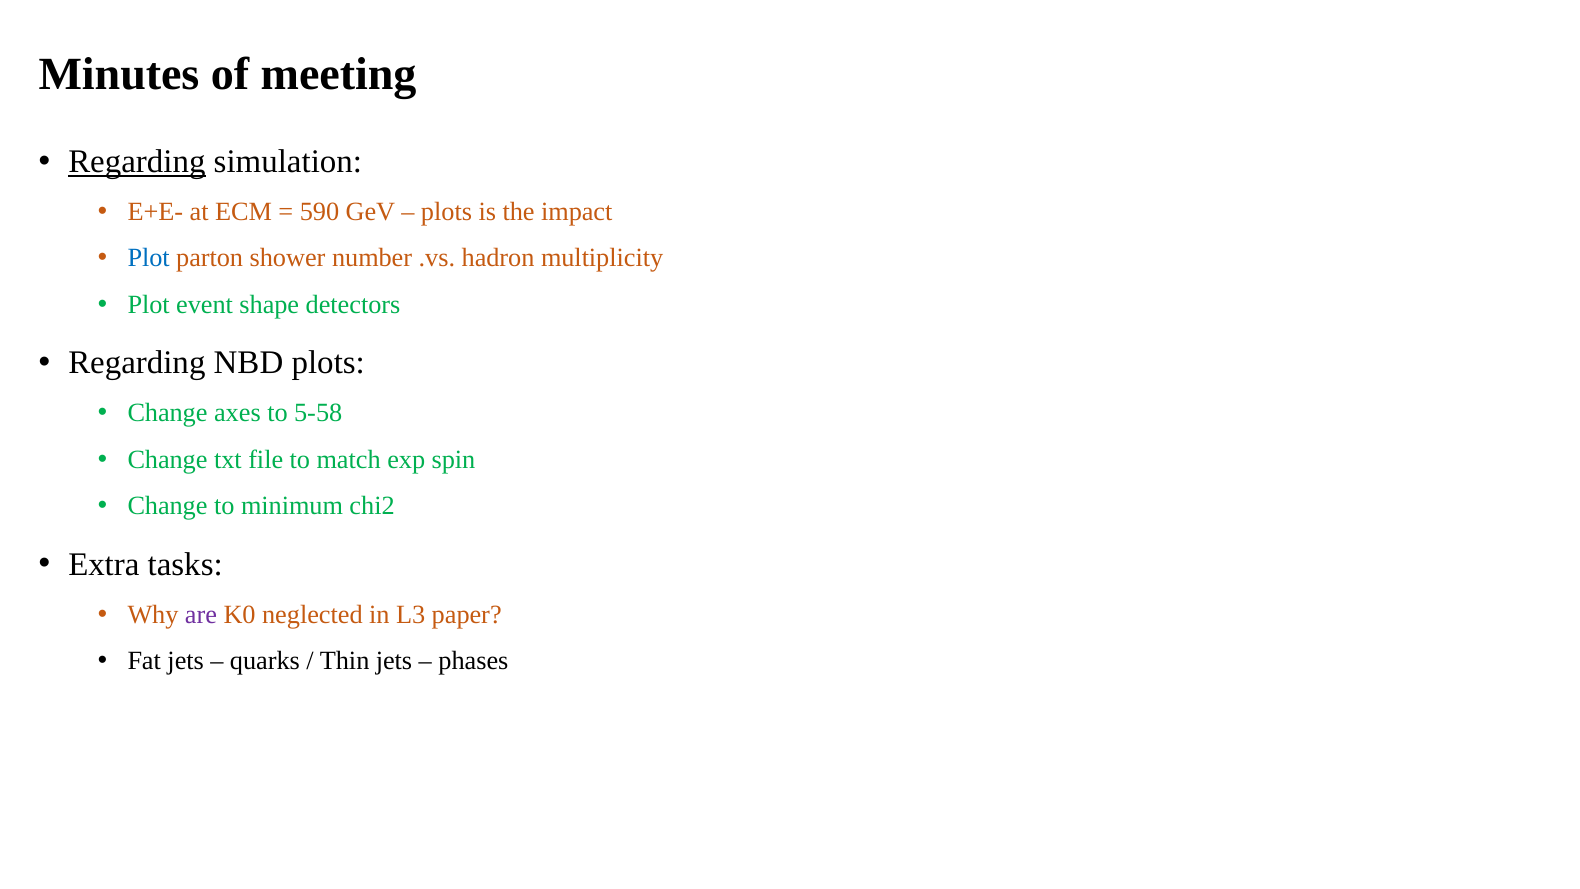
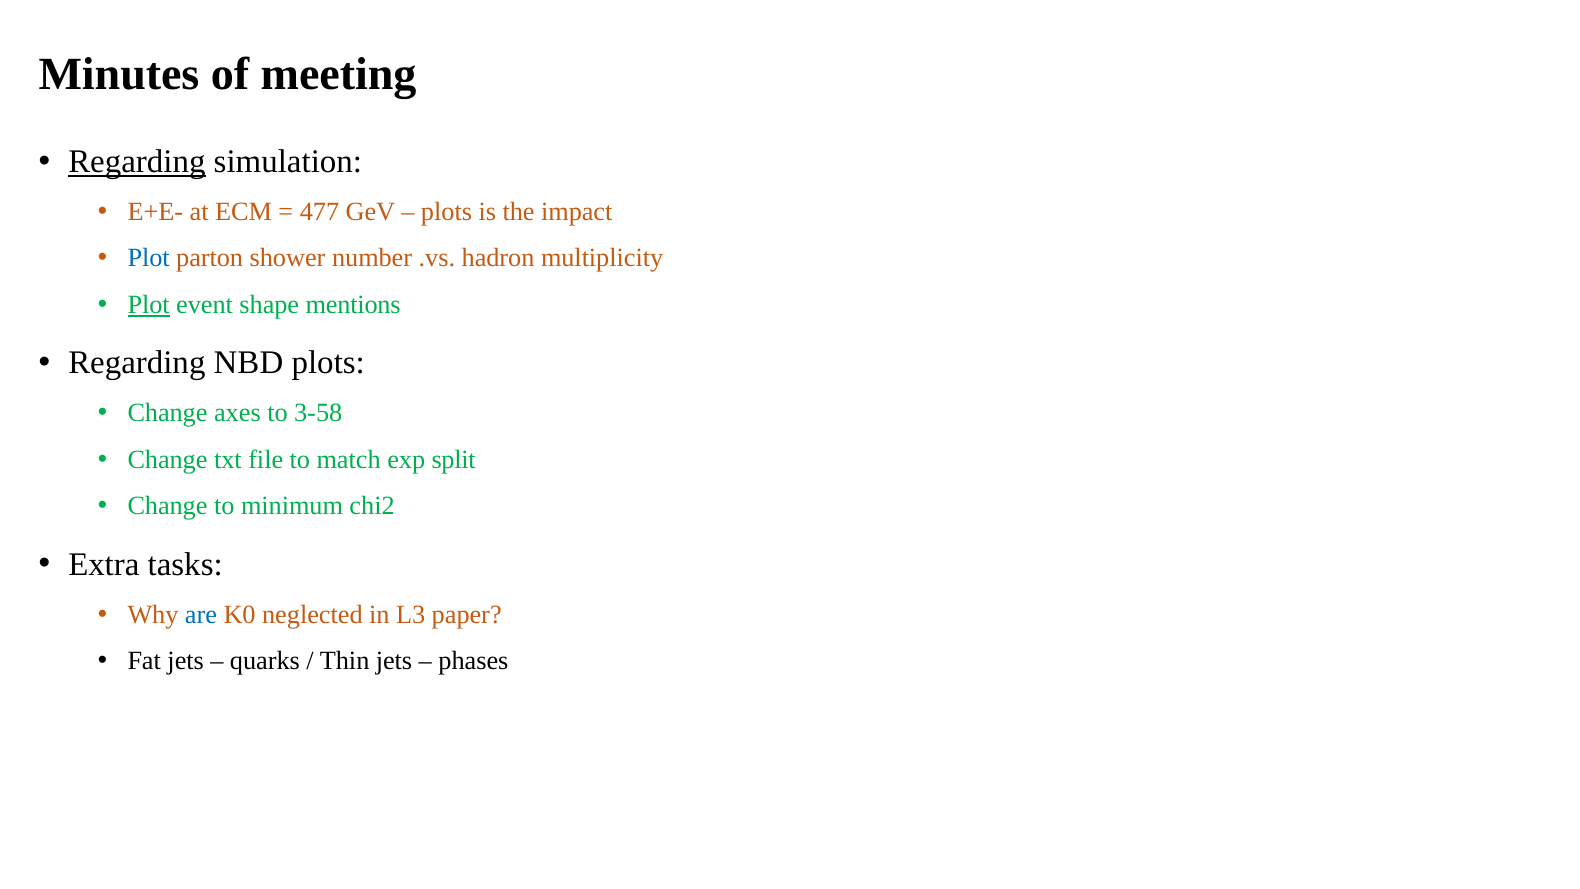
590: 590 -> 477
Plot at (149, 305) underline: none -> present
detectors: detectors -> mentions
5-58: 5-58 -> 3-58
spin: spin -> split
are colour: purple -> blue
